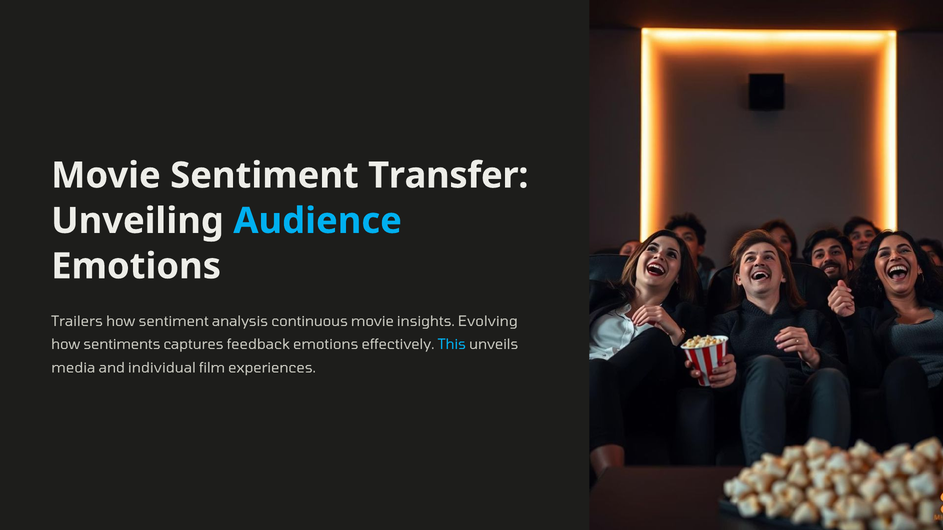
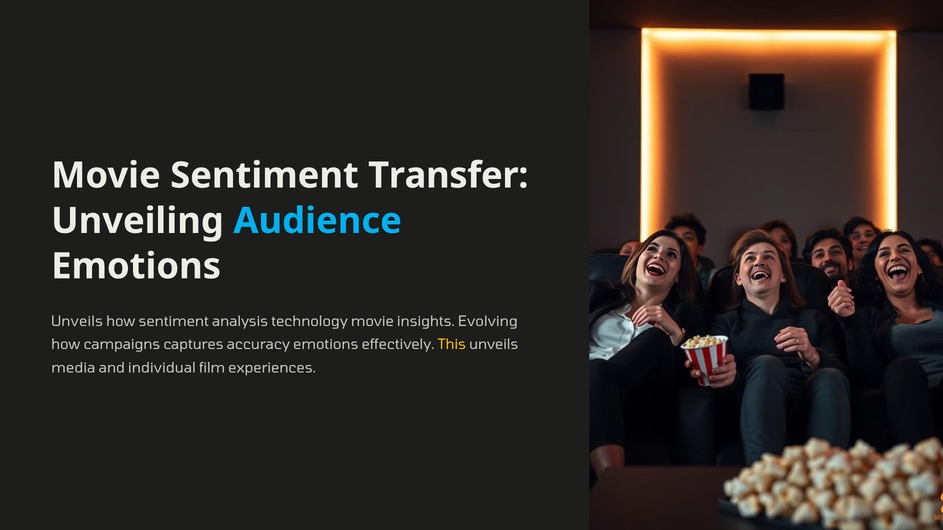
Trailers at (77, 322): Trailers -> Unveils
continuous: continuous -> technology
sentiments: sentiments -> campaigns
feedback: feedback -> accuracy
This colour: light blue -> yellow
